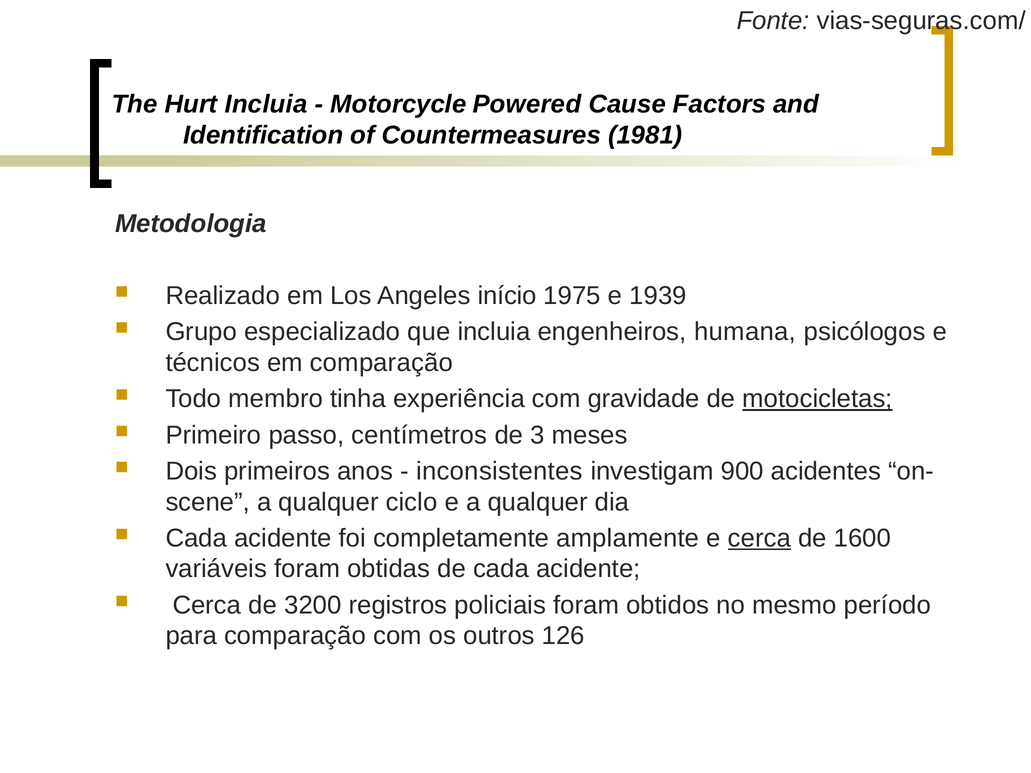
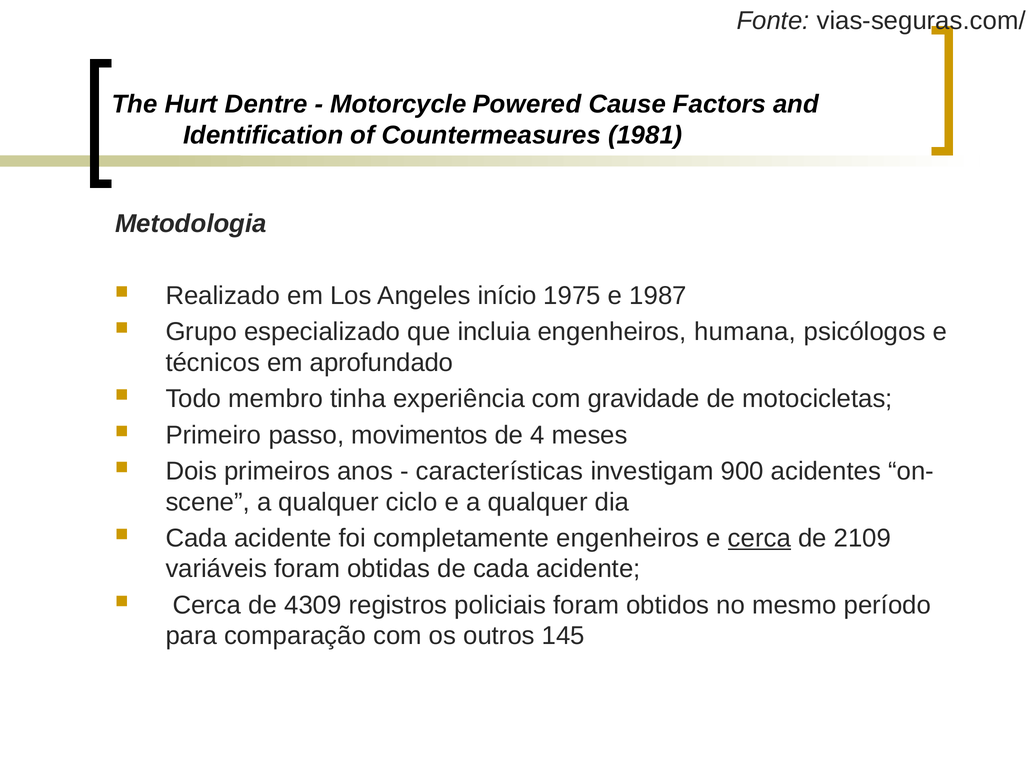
Hurt Incluia: Incluia -> Dentre
1939: 1939 -> 1987
em comparação: comparação -> aprofundado
motocicletas underline: present -> none
centímetros: centímetros -> movimentos
3: 3 -> 4
inconsistentes: inconsistentes -> características
completamente amplamente: amplamente -> engenheiros
1600: 1600 -> 2109
3200: 3200 -> 4309
126: 126 -> 145
